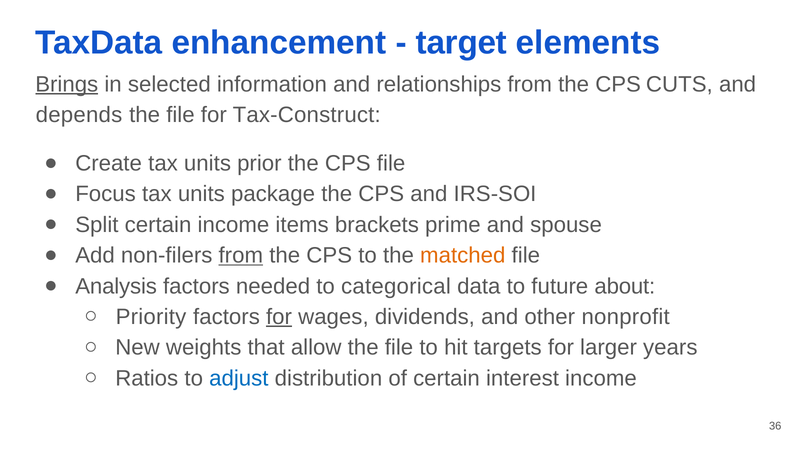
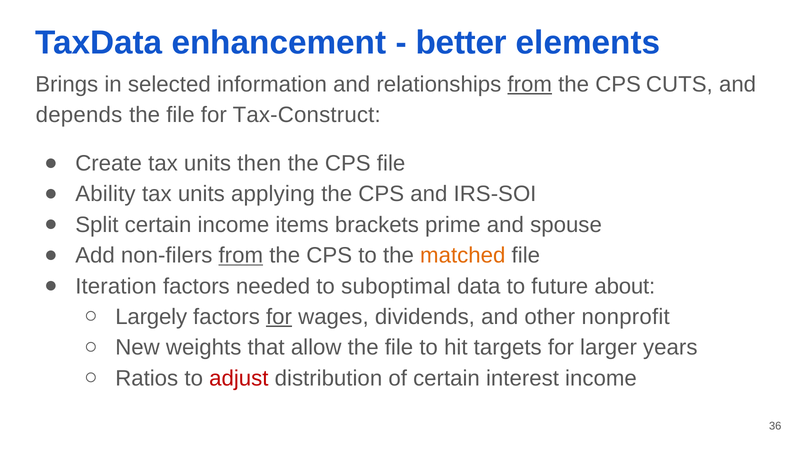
target: target -> better
Brings underline: present -> none
from at (530, 84) underline: none -> present
prior: prior -> then
Focus: Focus -> Ability
package: package -> applying
Analysis: Analysis -> Iteration
categorical: categorical -> suboptimal
Priority: Priority -> Largely
adjust colour: blue -> red
